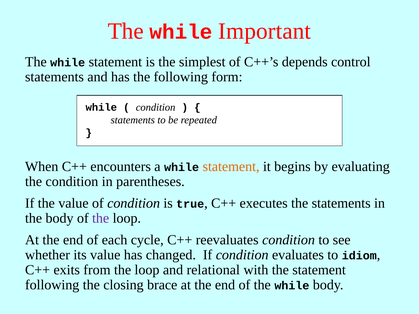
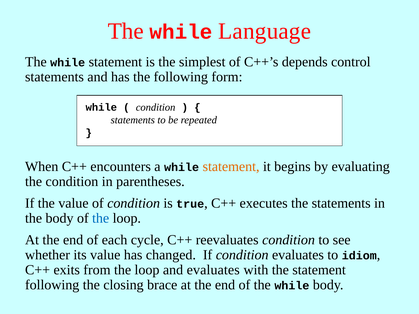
Important: Important -> Language
the at (101, 218) colour: purple -> blue
and relational: relational -> evaluates
